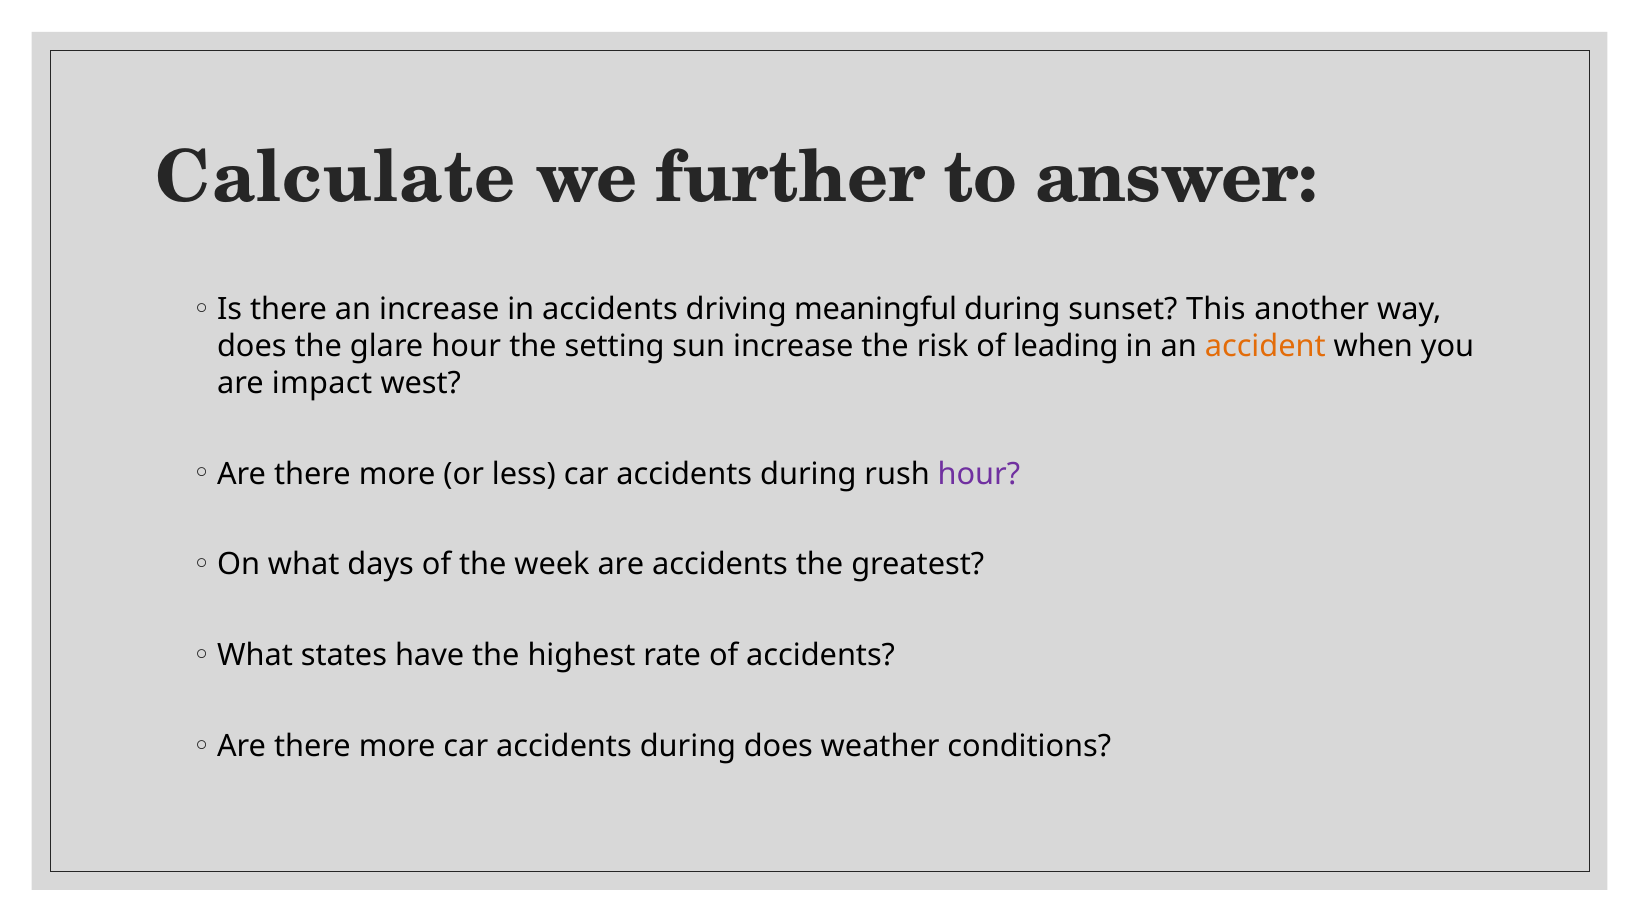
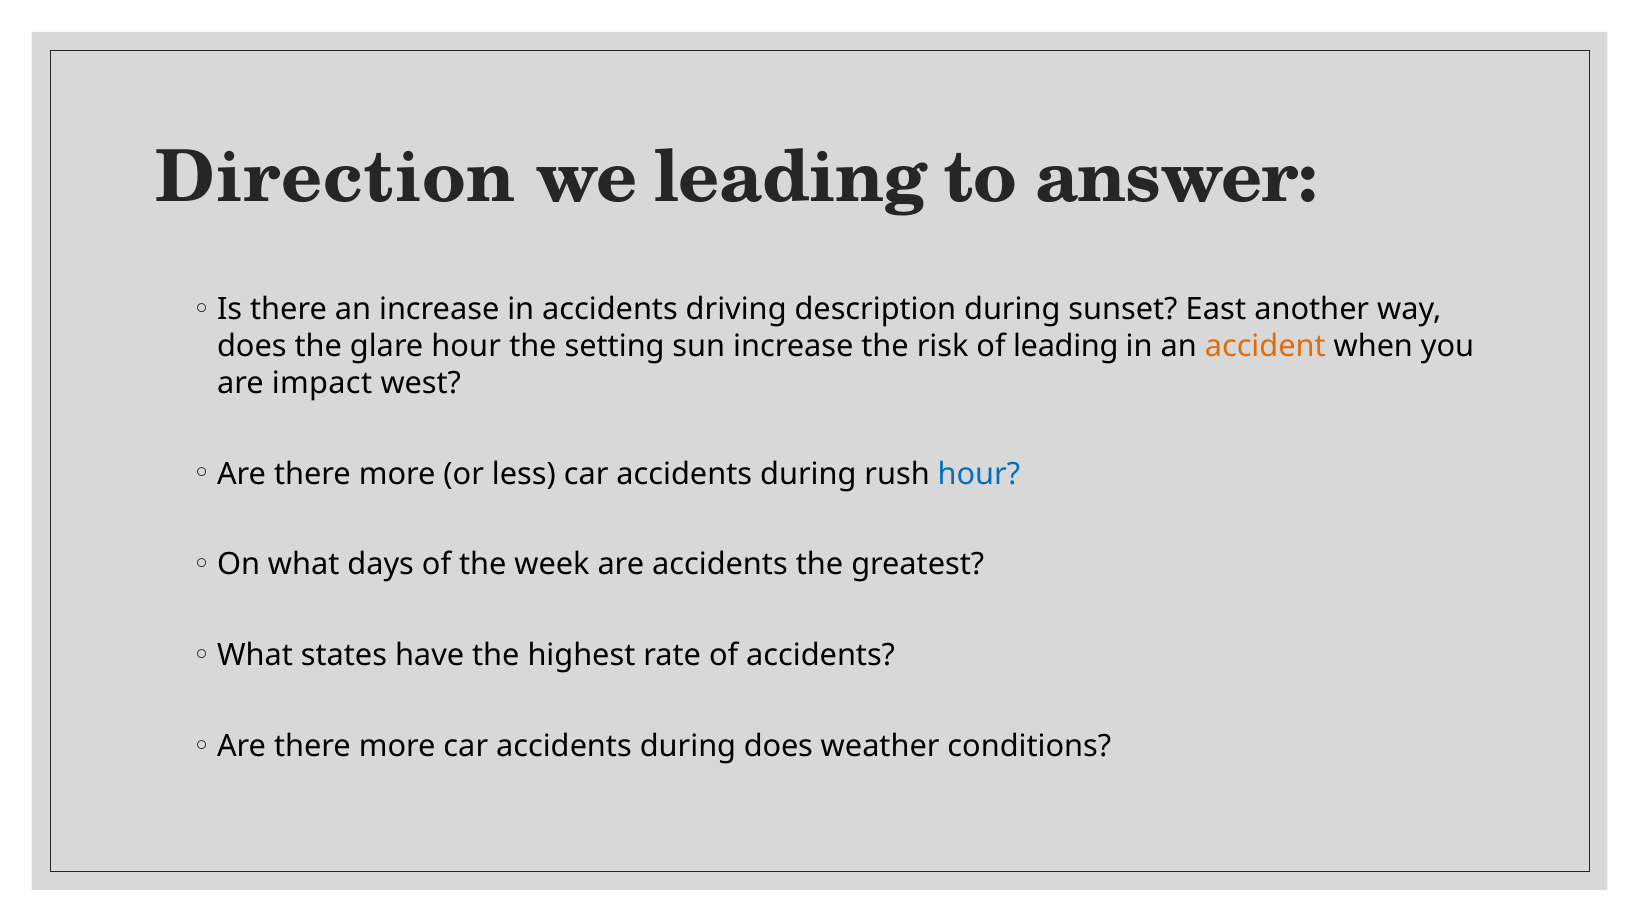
Calculate: Calculate -> Direction
we further: further -> leading
meaningful: meaningful -> description
This: This -> East
hour at (979, 474) colour: purple -> blue
